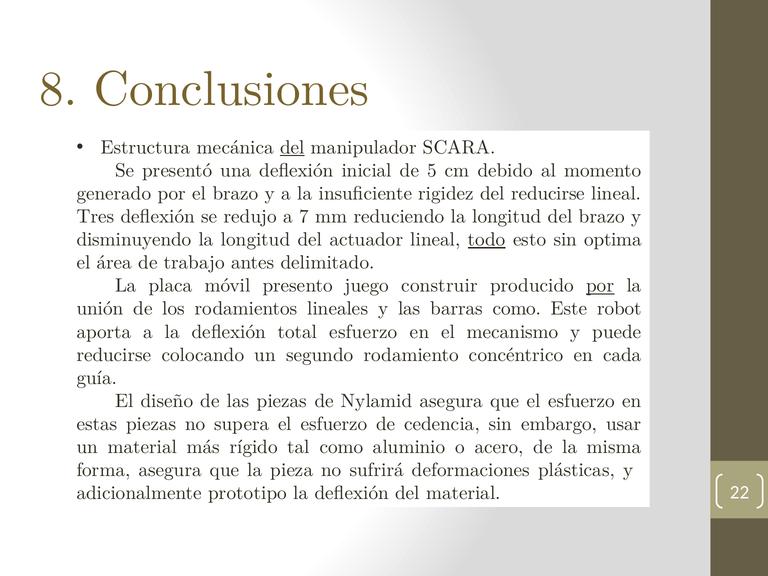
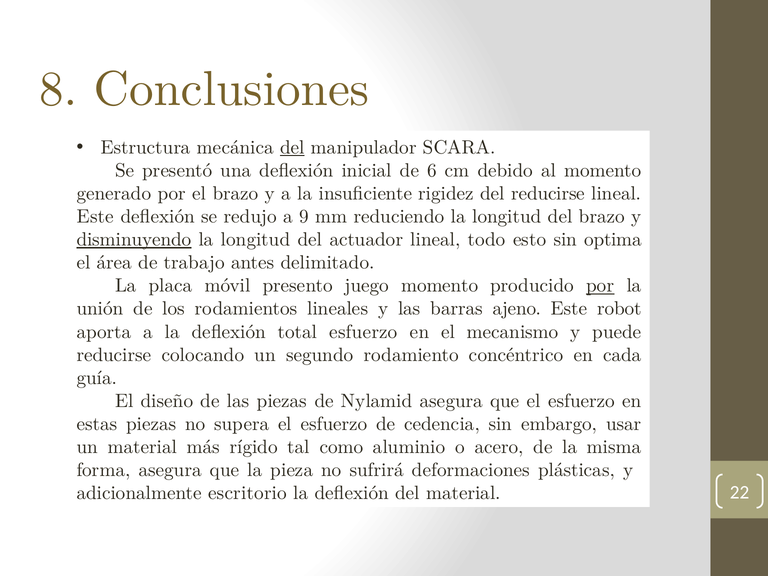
5: 5 -> 6
Tres at (95, 216): Tres -> Este
7: 7 -> 9
disminuyendo underline: none -> present
todo underline: present -> none
juego construir: construir -> momento
barras como: como -> ajeno
prototipo: prototipo -> escritorio
